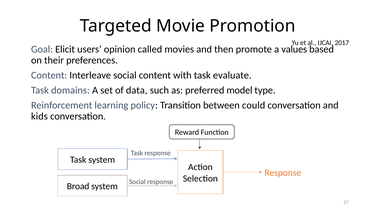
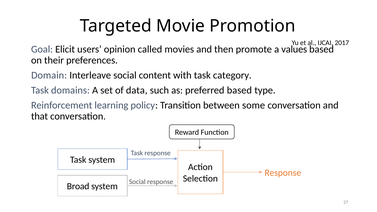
Content at (49, 75): Content -> Domain
evaluate: evaluate -> category
preferred model: model -> based
could: could -> some
kids: kids -> that
